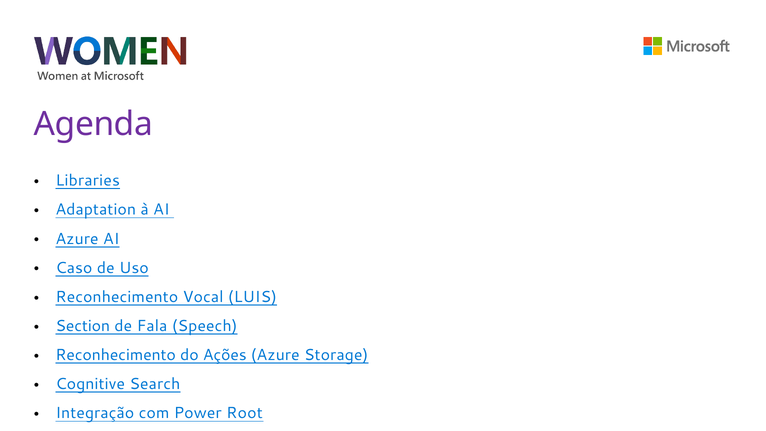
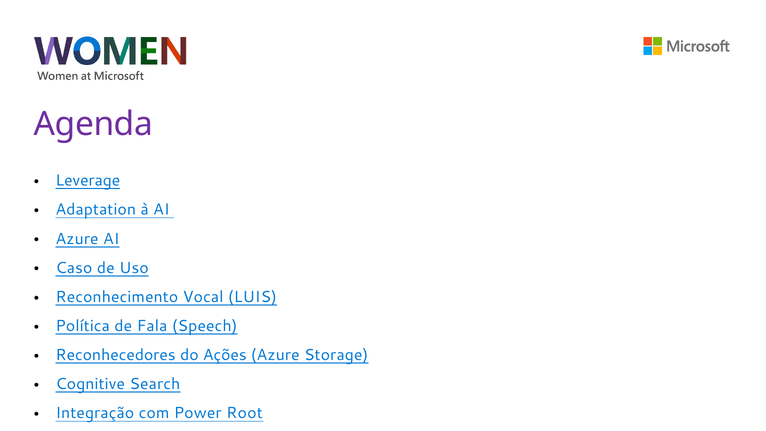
Libraries: Libraries -> Leverage
Section: Section -> Política
Reconhecimento at (116, 355): Reconhecimento -> Reconhecedores
